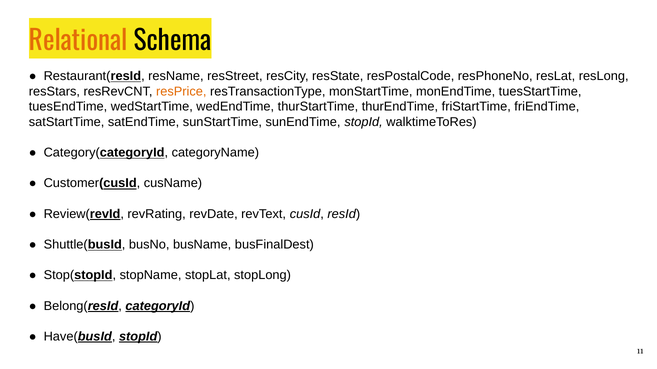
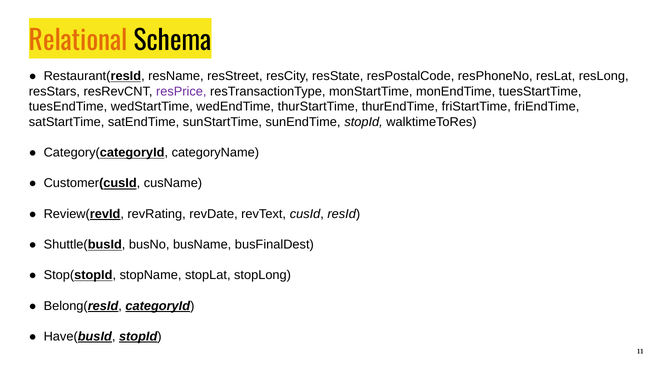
resPrice colour: orange -> purple
